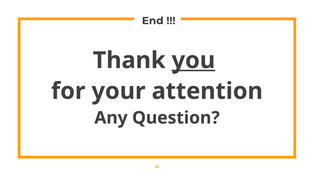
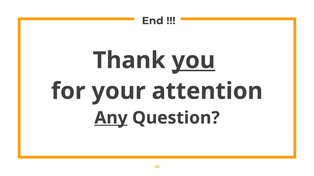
Any underline: none -> present
